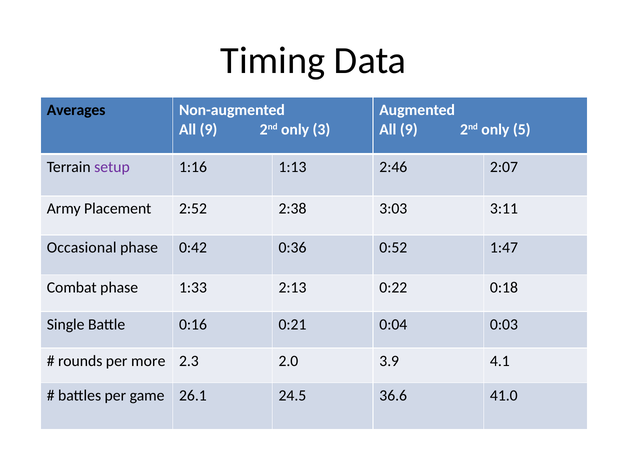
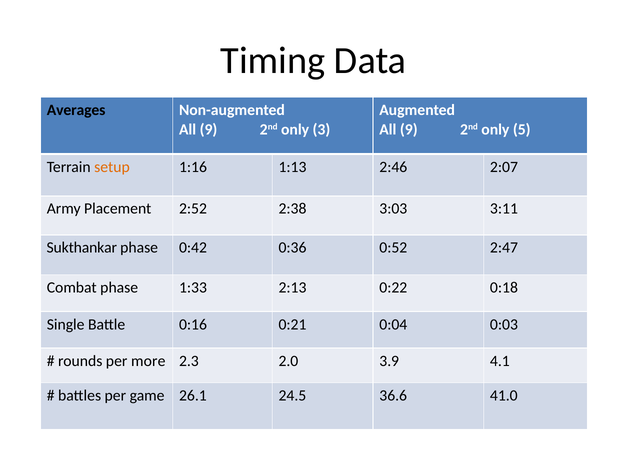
setup colour: purple -> orange
Occasional: Occasional -> Sukthankar
1:47: 1:47 -> 2:47
